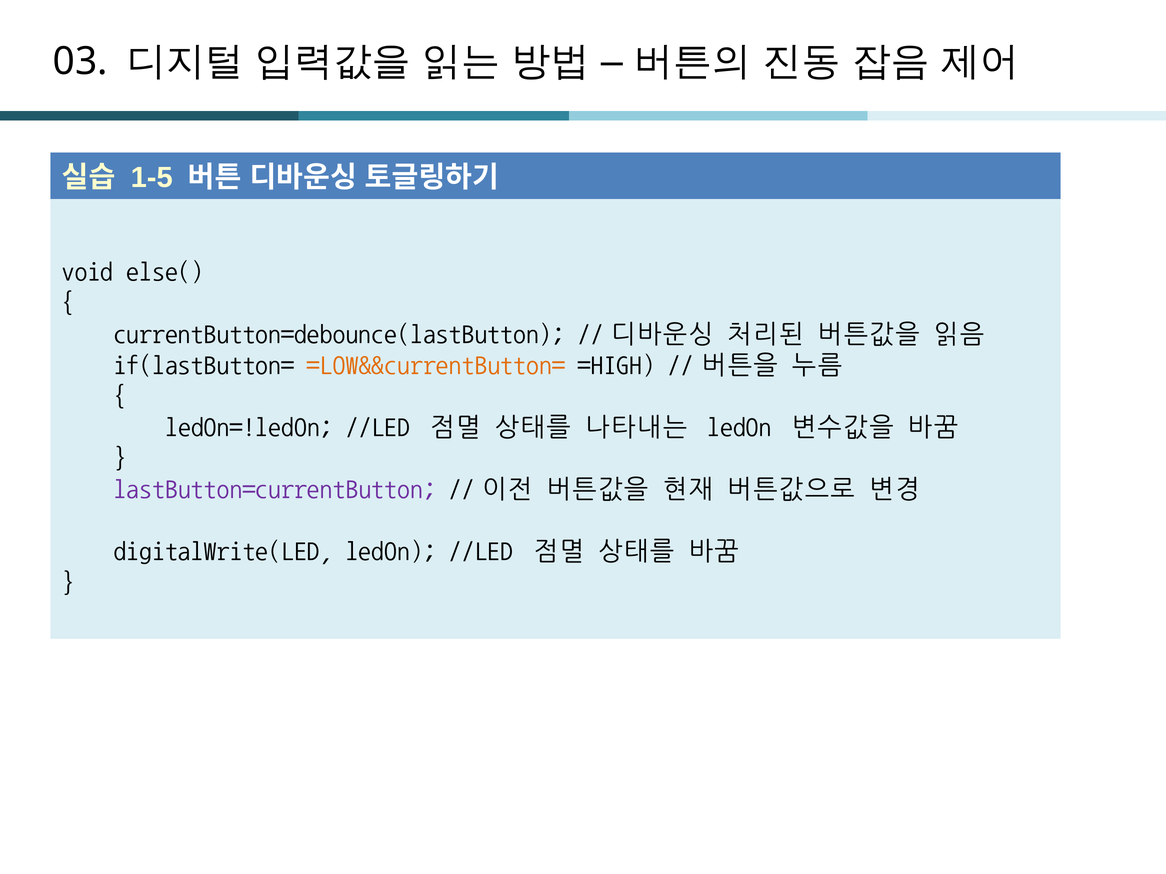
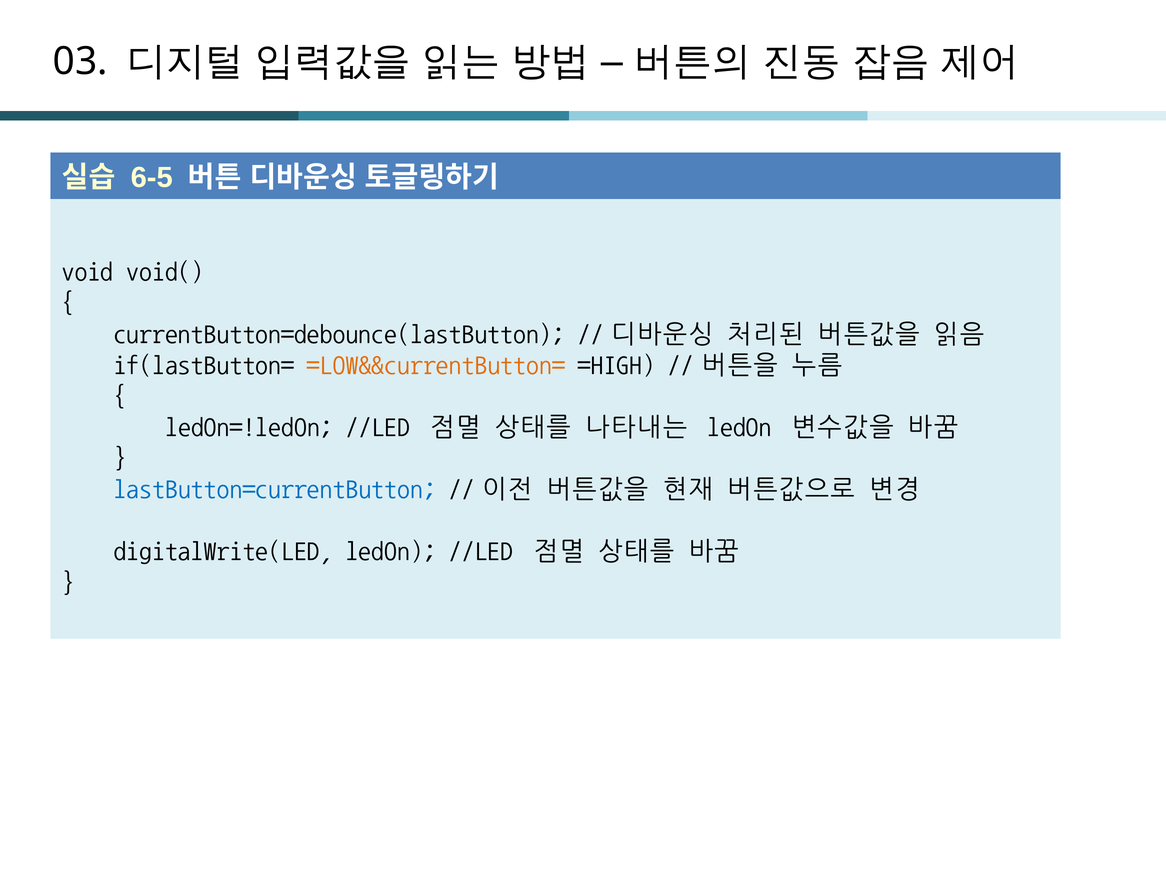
1-5: 1-5 -> 6-5
else(: else( -> void(
lastButton=currentButton colour: purple -> blue
